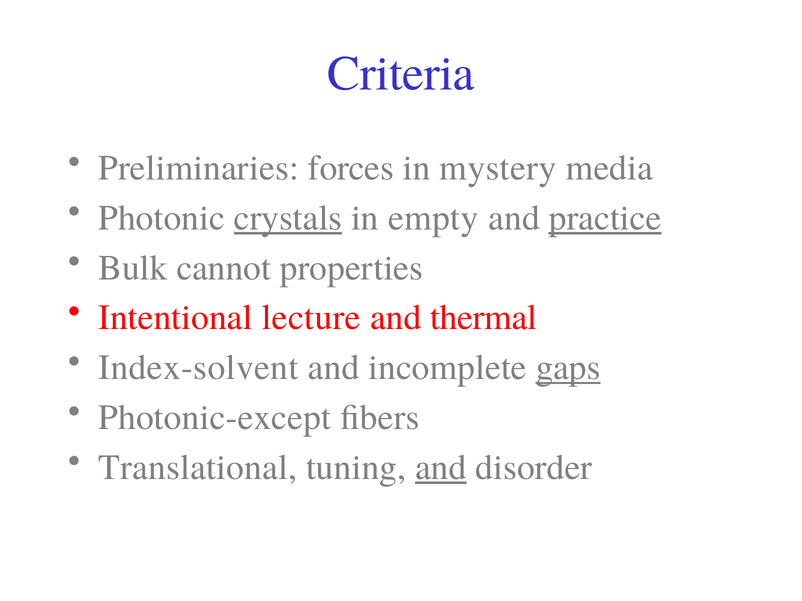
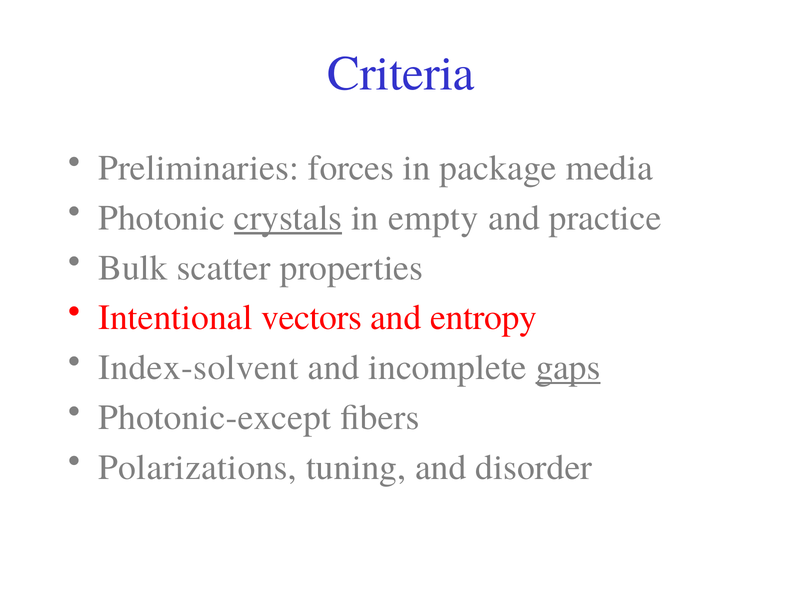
mystery: mystery -> package
practice underline: present -> none
cannot: cannot -> scatter
lecture: lecture -> vectors
thermal: thermal -> entropy
Translational: Translational -> Polarizations
and at (441, 468) underline: present -> none
